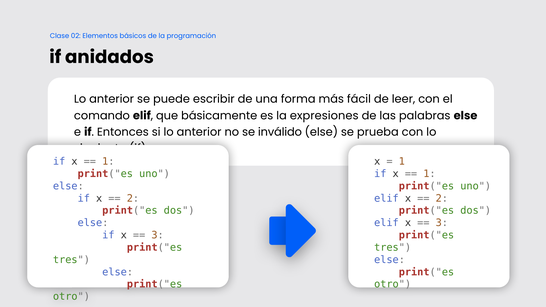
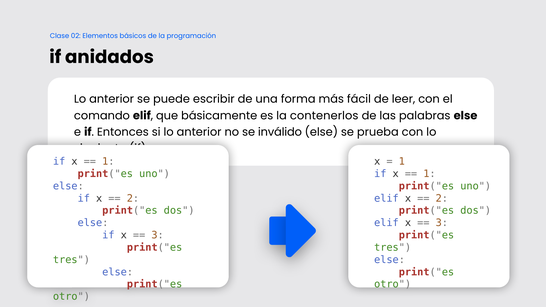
expresiones: expresiones -> contenerlos
